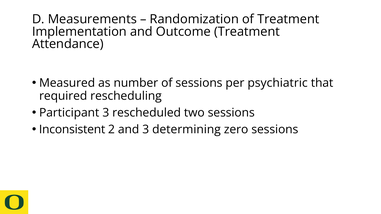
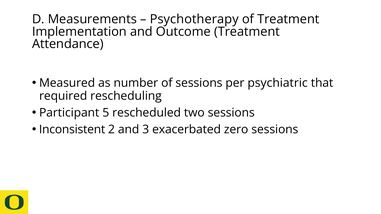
Randomization: Randomization -> Psychotherapy
Participant 3: 3 -> 5
determining: determining -> exacerbated
